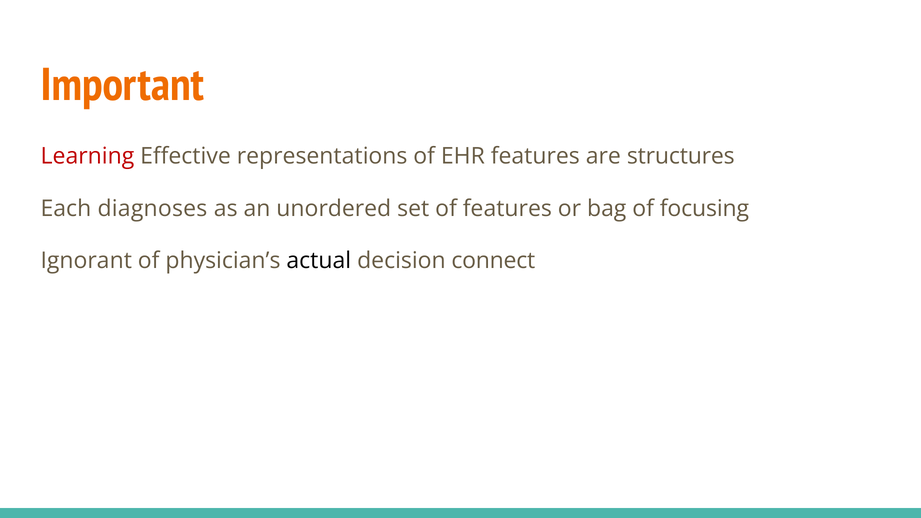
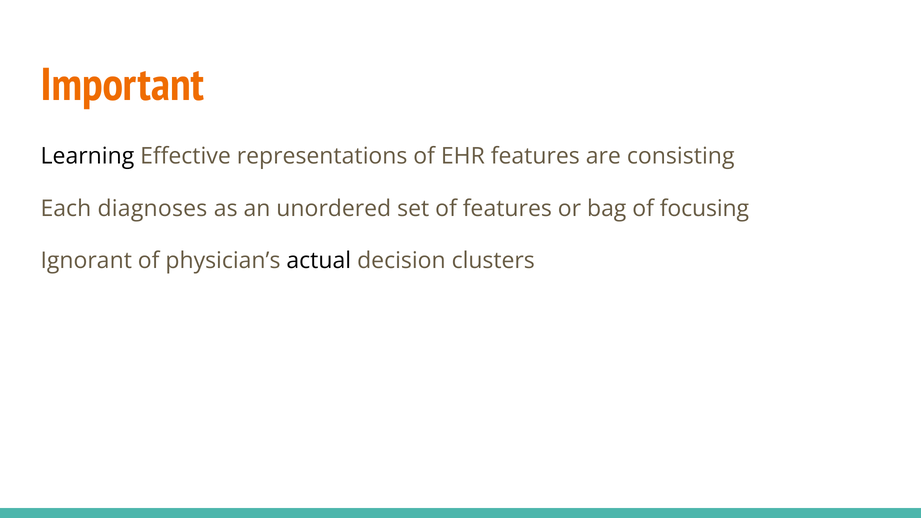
Learning colour: red -> black
structures: structures -> consisting
connect: connect -> clusters
